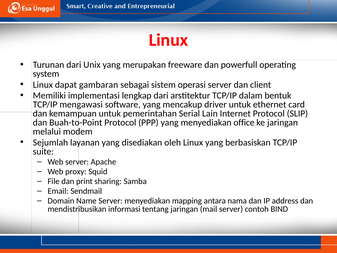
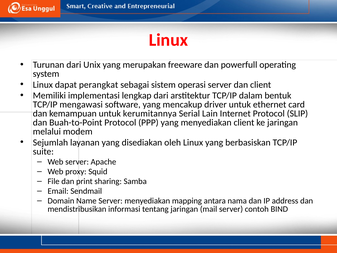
gambaran: gambaran -> perangkat
pemerintahan: pemerintahan -> kerumitannya
menyediakan office: office -> client
